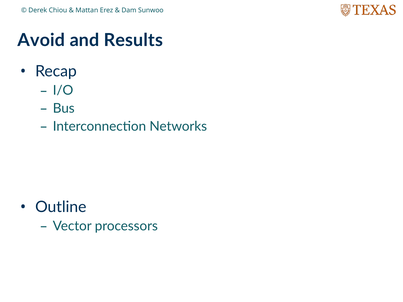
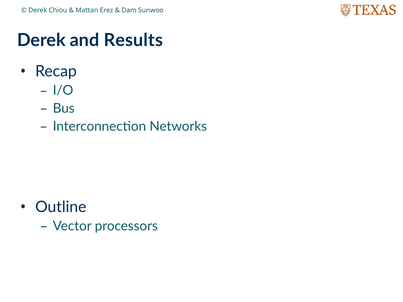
Avoid at (41, 40): Avoid -> Derek
